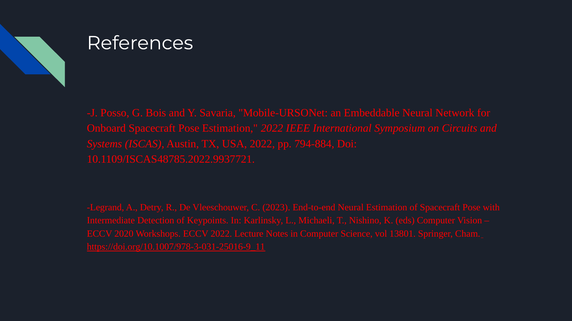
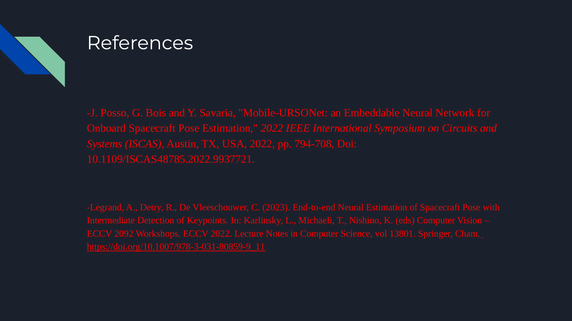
794-884: 794-884 -> 794-708
2020: 2020 -> 2092
https://doi.org/10.1007/978-3-031-25016-9_11: https://doi.org/10.1007/978-3-031-25016-9_11 -> https://doi.org/10.1007/978-3-031-80859-9_11
